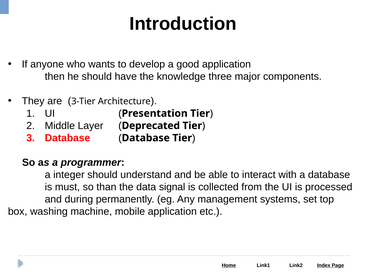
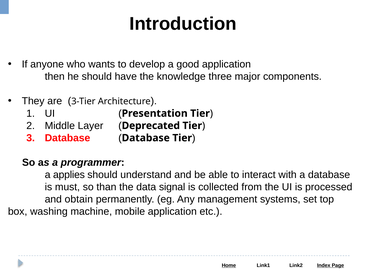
integer: integer -> applies
during: during -> obtain
